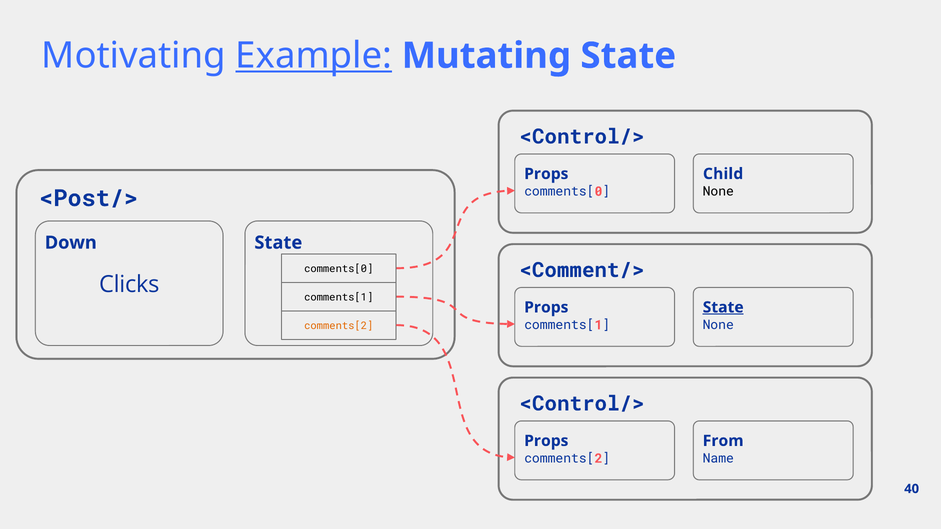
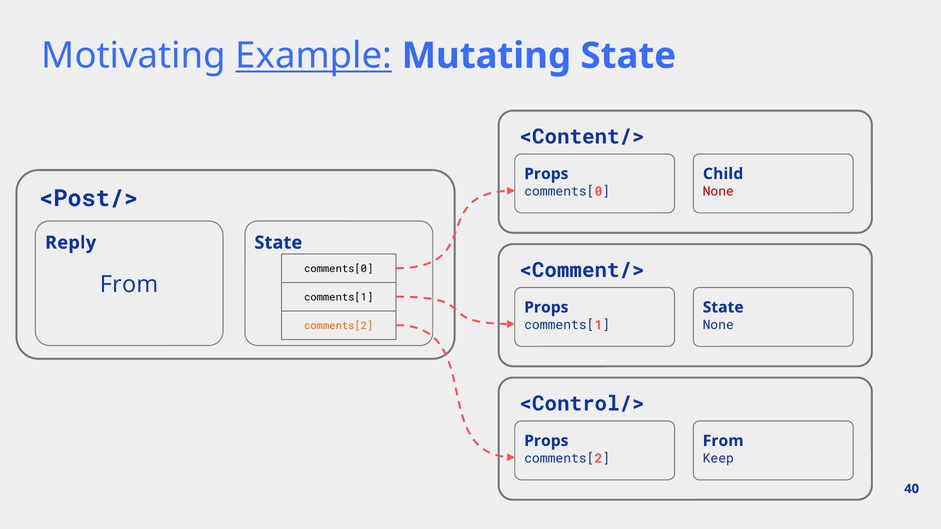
<Control/> at (582, 137): <Control/> -> <Content/>
None at (718, 192) colour: black -> red
Down: Down -> Reply
Clicks at (129, 285): Clicks -> From
State at (723, 308) underline: present -> none
Name: Name -> Keep
